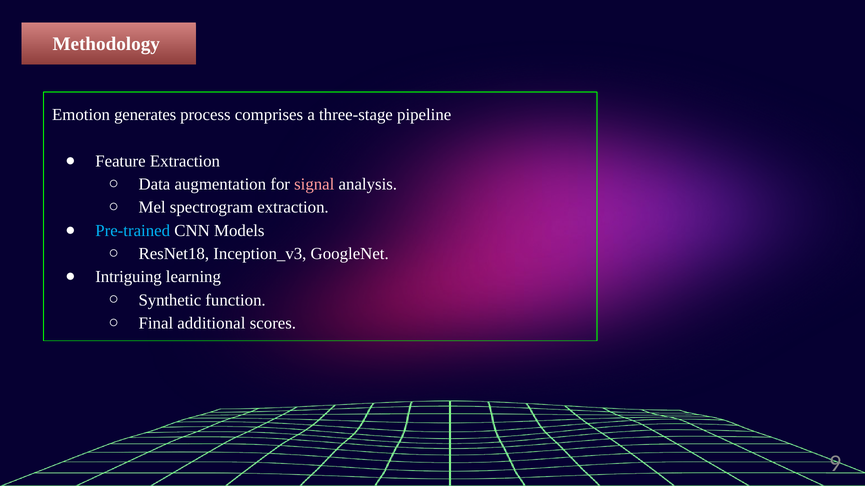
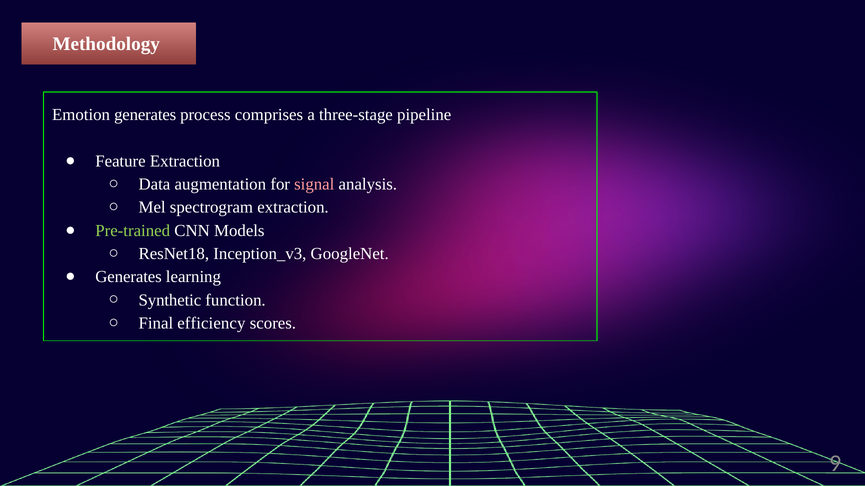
Pre-trained colour: light blue -> light green
Intriguing at (129, 277): Intriguing -> Generates
additional: additional -> efficiency
